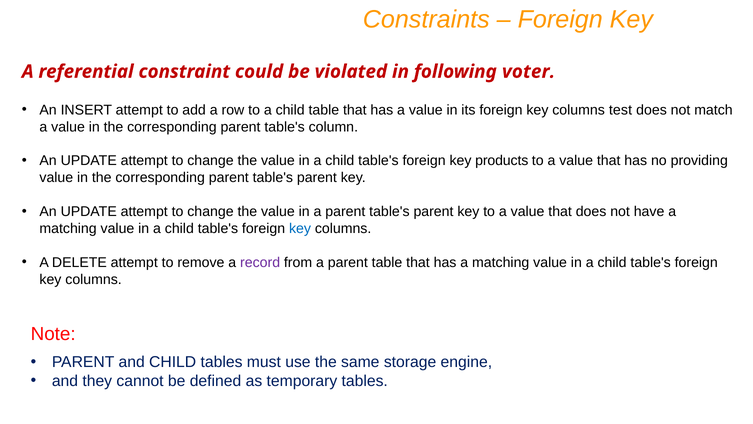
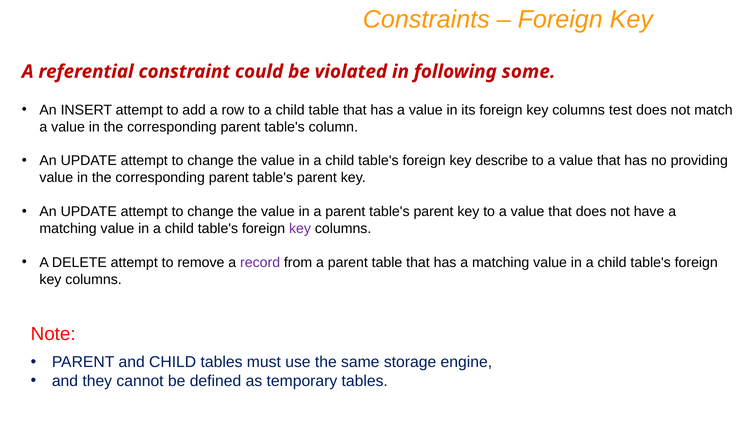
voter: voter -> some
products: products -> describe
key at (300, 228) colour: blue -> purple
